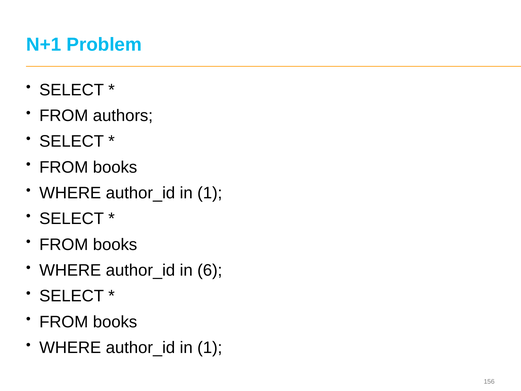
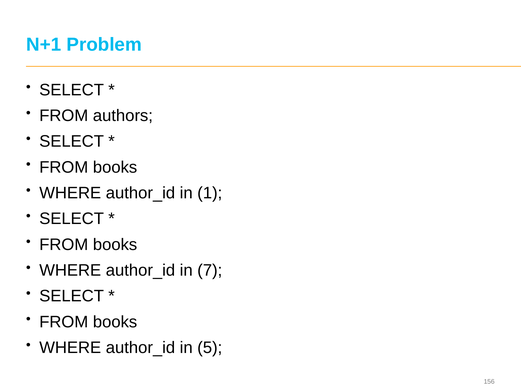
6: 6 -> 7
1 at (210, 347): 1 -> 5
